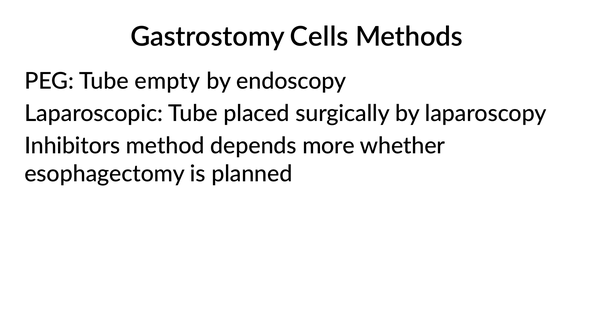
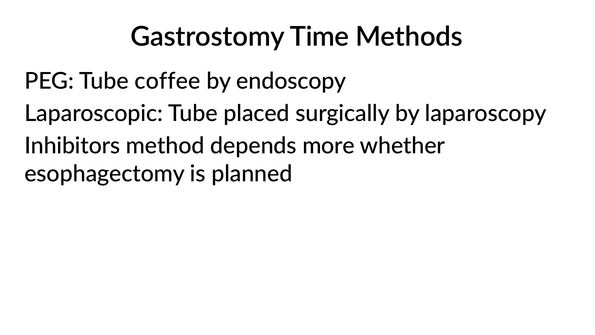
Cells: Cells -> Time
empty: empty -> coffee
